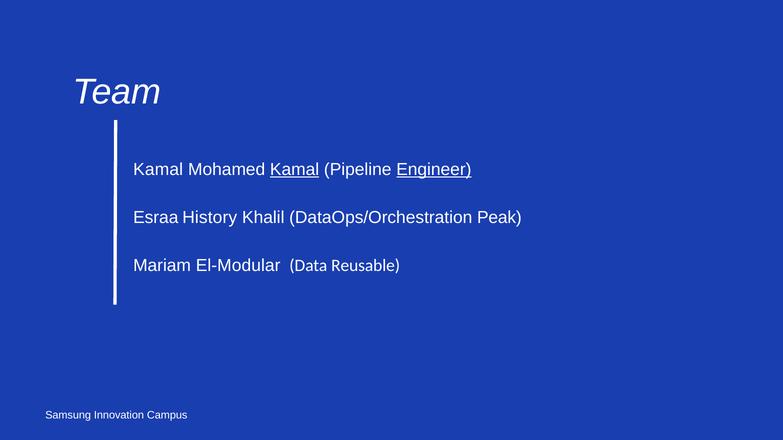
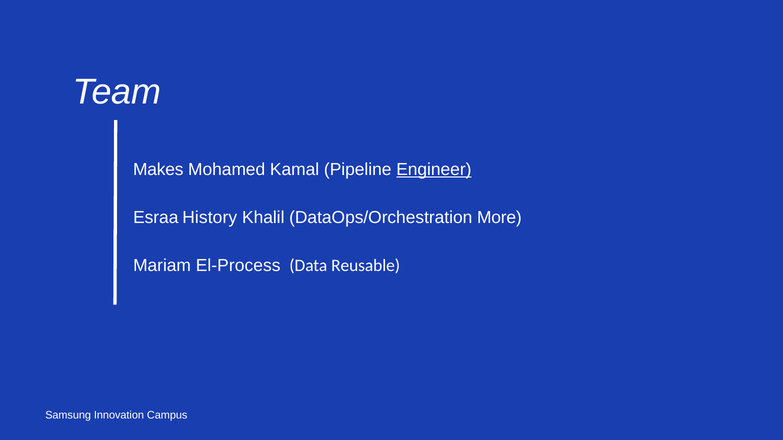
Kamal at (158, 170): Kamal -> Makes
Kamal at (295, 170) underline: present -> none
Peak: Peak -> More
El-Modular: El-Modular -> El-Process
